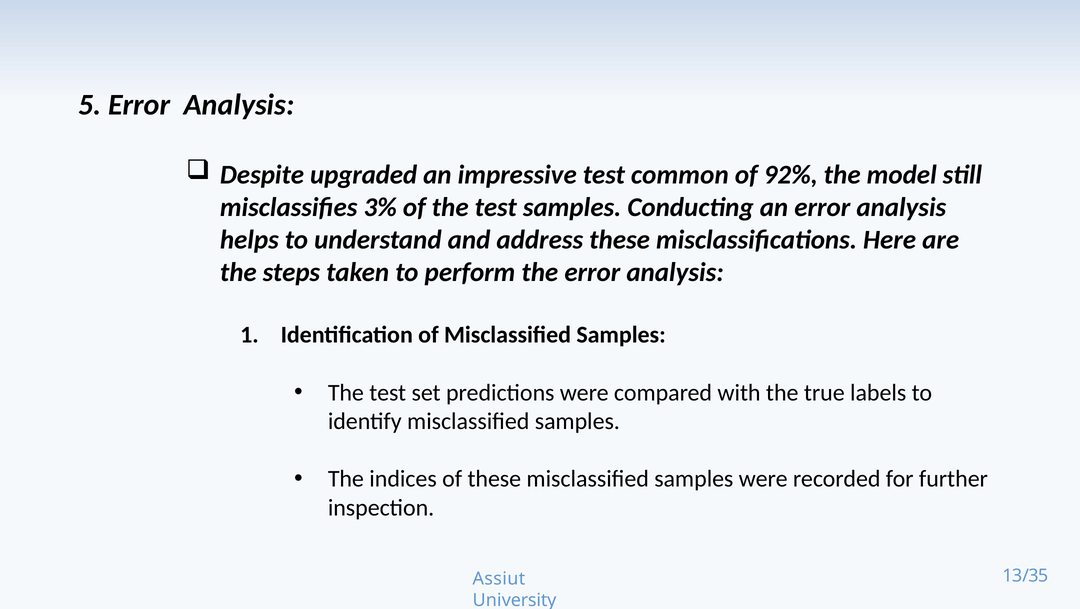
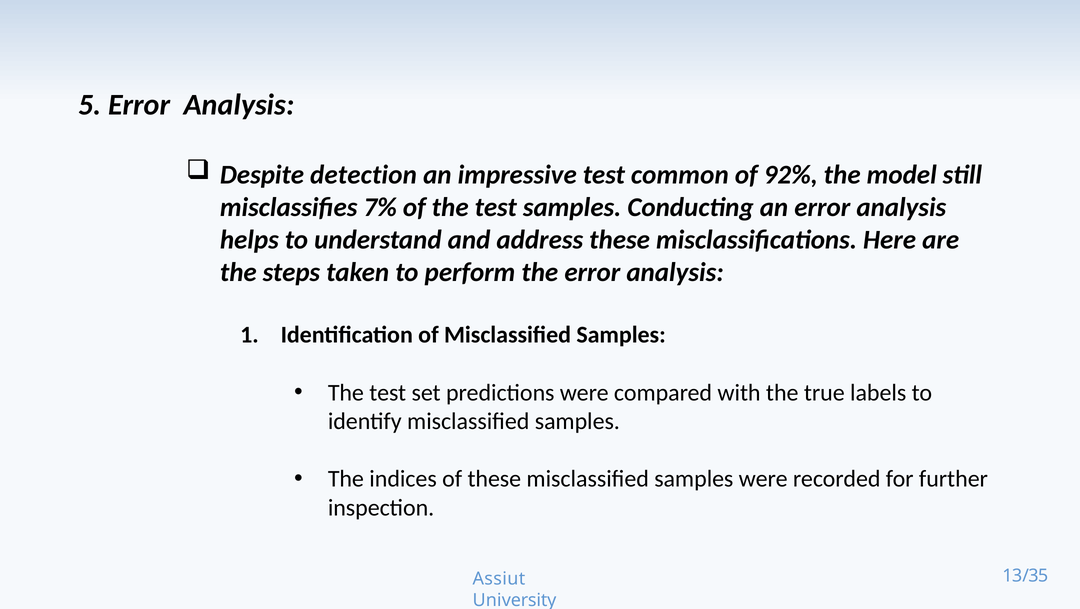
upgraded: upgraded -> detection
3%: 3% -> 7%
